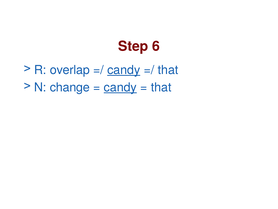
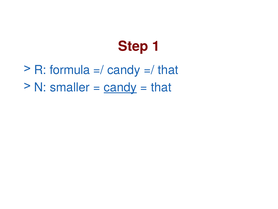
6: 6 -> 1
overlap: overlap -> formula
candy at (124, 70) underline: present -> none
change: change -> smaller
